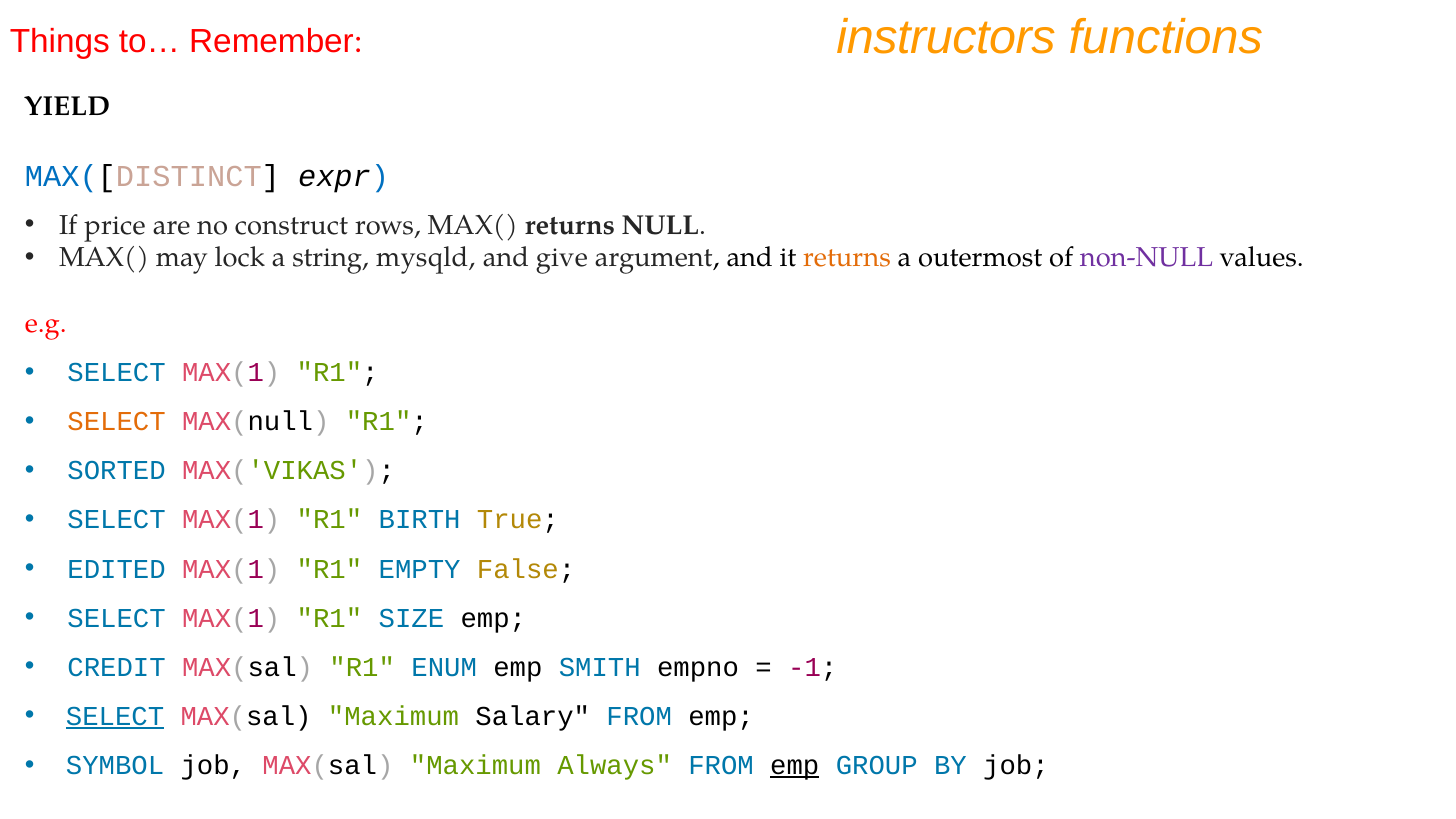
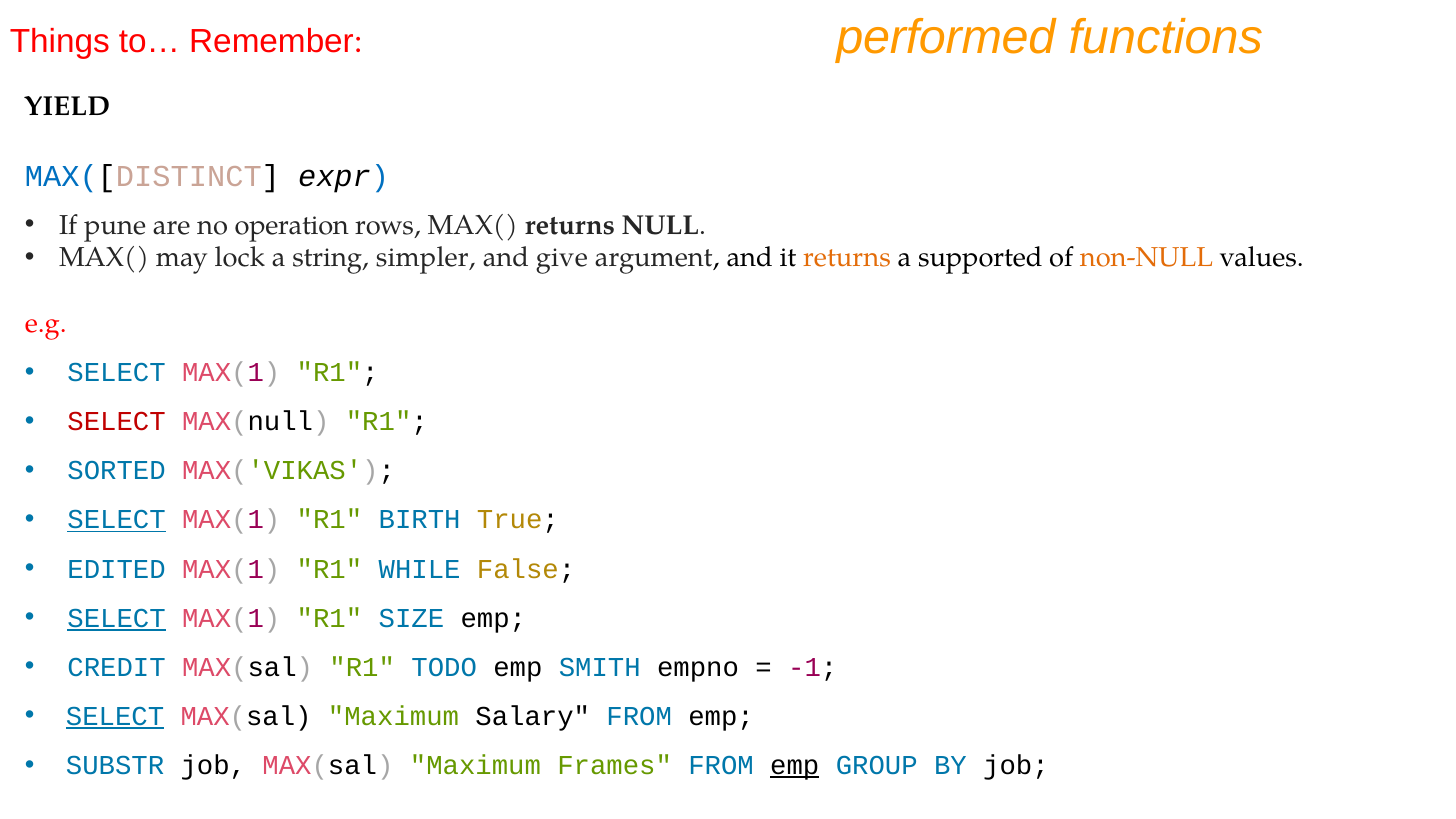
instructors: instructors -> performed
price: price -> pune
construct: construct -> operation
mysqld: mysqld -> simpler
outermost: outermost -> supported
non-NULL colour: purple -> orange
SELECT at (117, 422) colour: orange -> red
SELECT at (117, 520) underline: none -> present
EMPTY: EMPTY -> WHILE
SELECT at (117, 618) underline: none -> present
ENUM: ENUM -> TODO
SYMBOL: SYMBOL -> SUBSTR
Always: Always -> Frames
